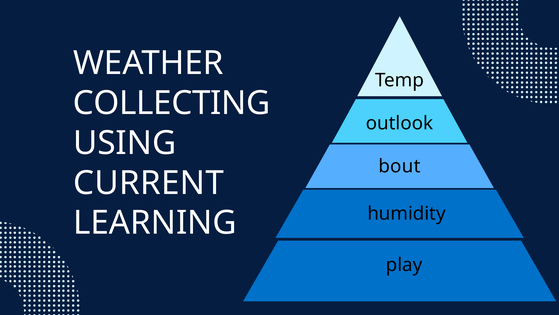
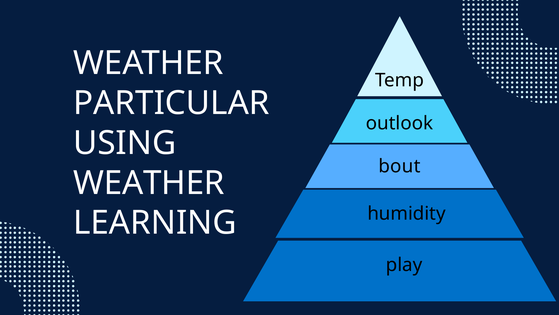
COLLECTING: COLLECTING -> PARTICULAR
CURRENT at (149, 183): CURRENT -> WEATHER
